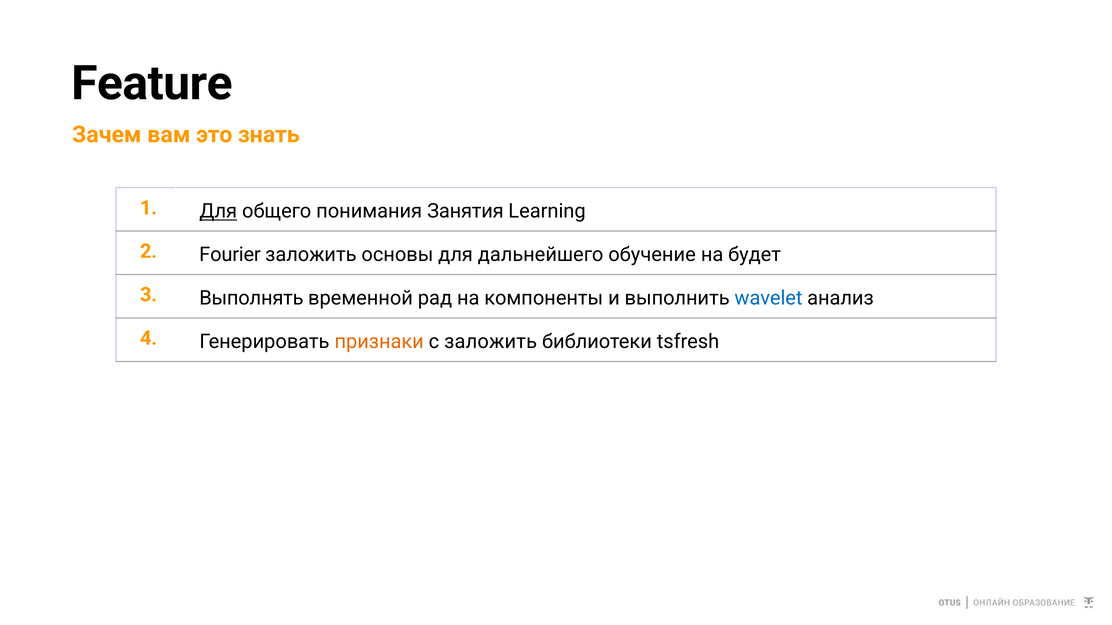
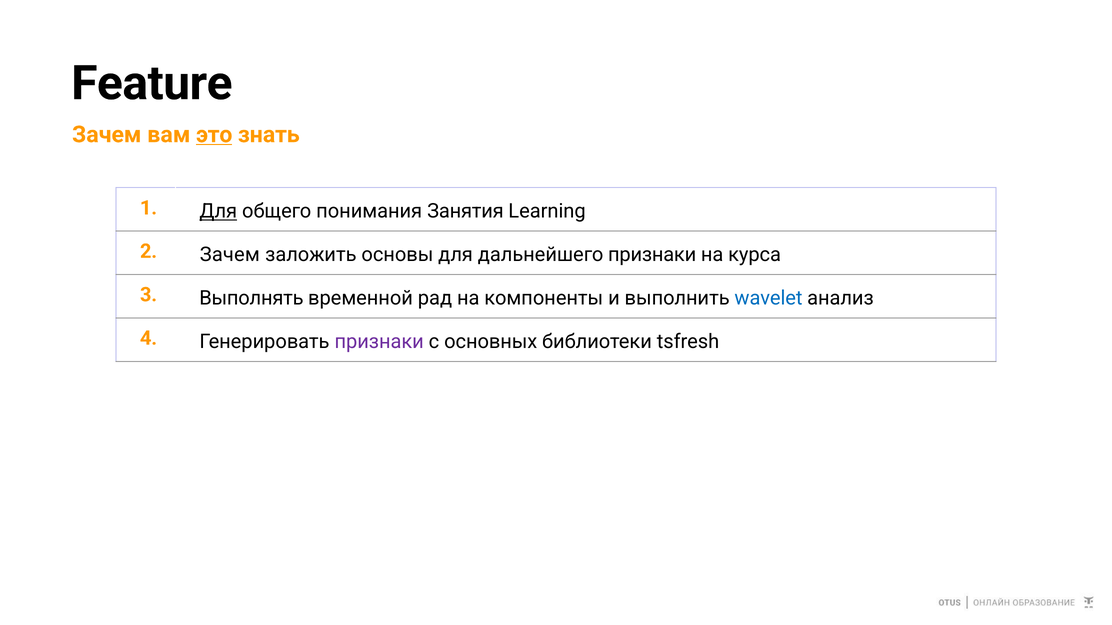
это underline: none -> present
2 Fourier: Fourier -> Зачем
дальнейшего обучение: обучение -> признаки
будет: будет -> курса
признаки at (379, 342) colour: orange -> purple
с заложить: заложить -> основных
